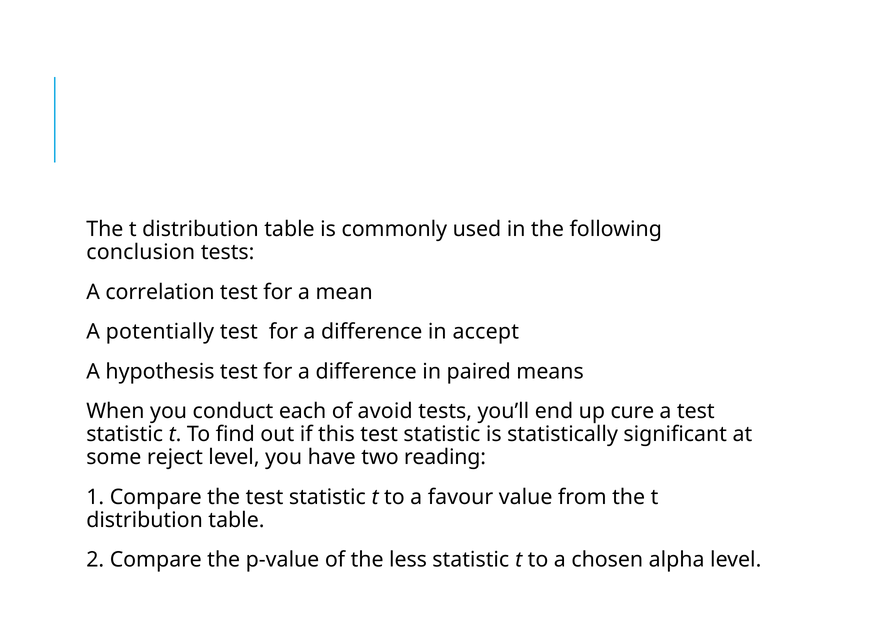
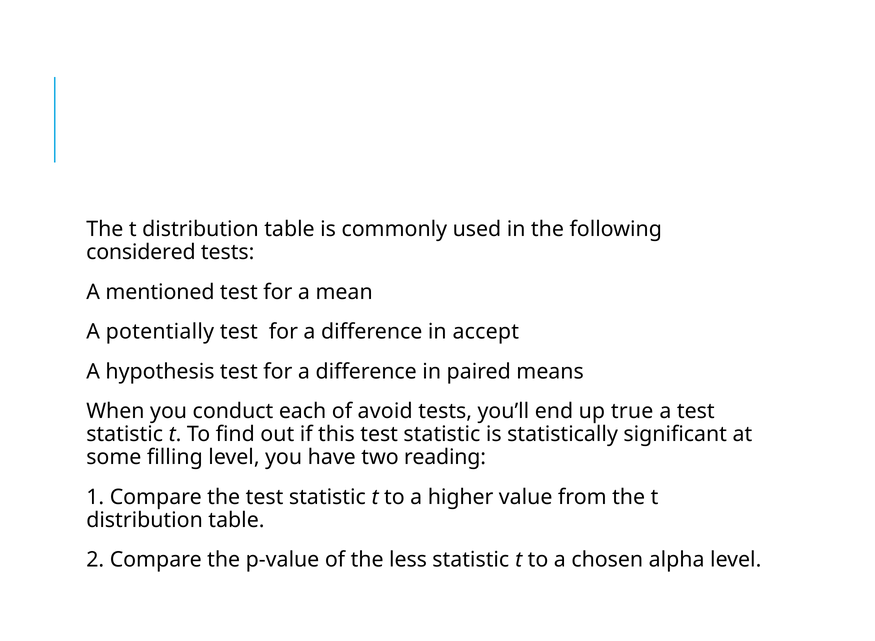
conclusion: conclusion -> considered
correlation: correlation -> mentioned
cure: cure -> true
reject: reject -> filling
favour: favour -> higher
